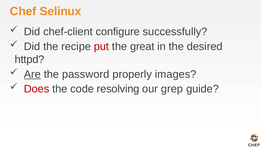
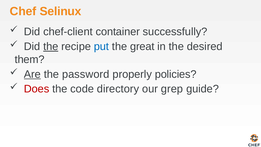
configure: configure -> container
the at (51, 46) underline: none -> present
put colour: red -> blue
httpd: httpd -> them
images: images -> policies
resolving: resolving -> directory
